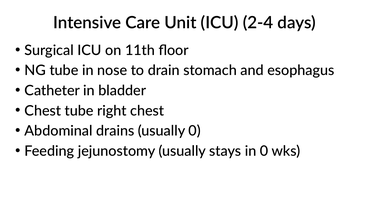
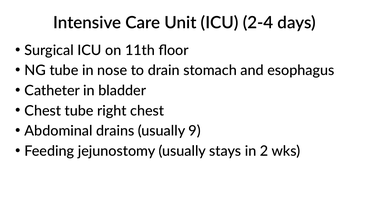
usually 0: 0 -> 9
in 0: 0 -> 2
